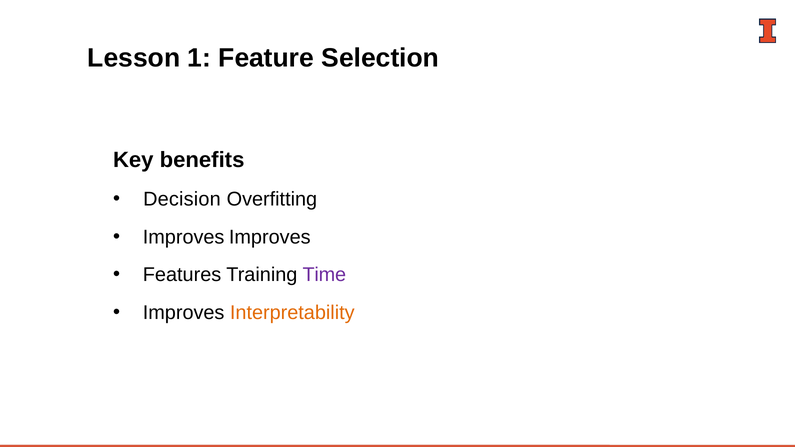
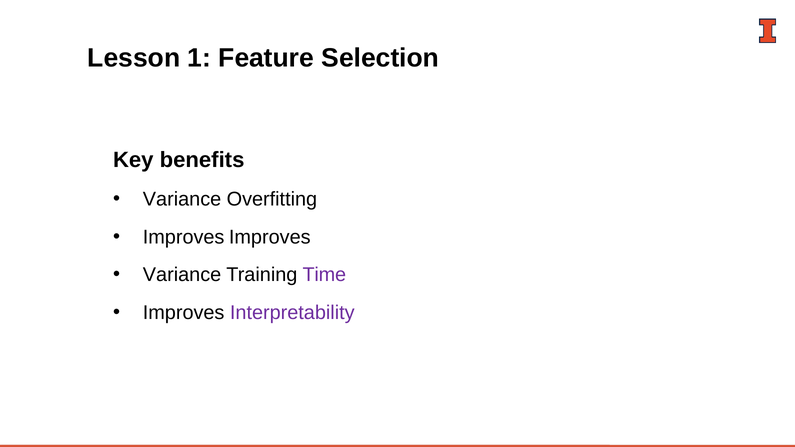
Decision at (182, 199): Decision -> Variance
Features at (182, 275): Features -> Variance
Interpretability colour: orange -> purple
